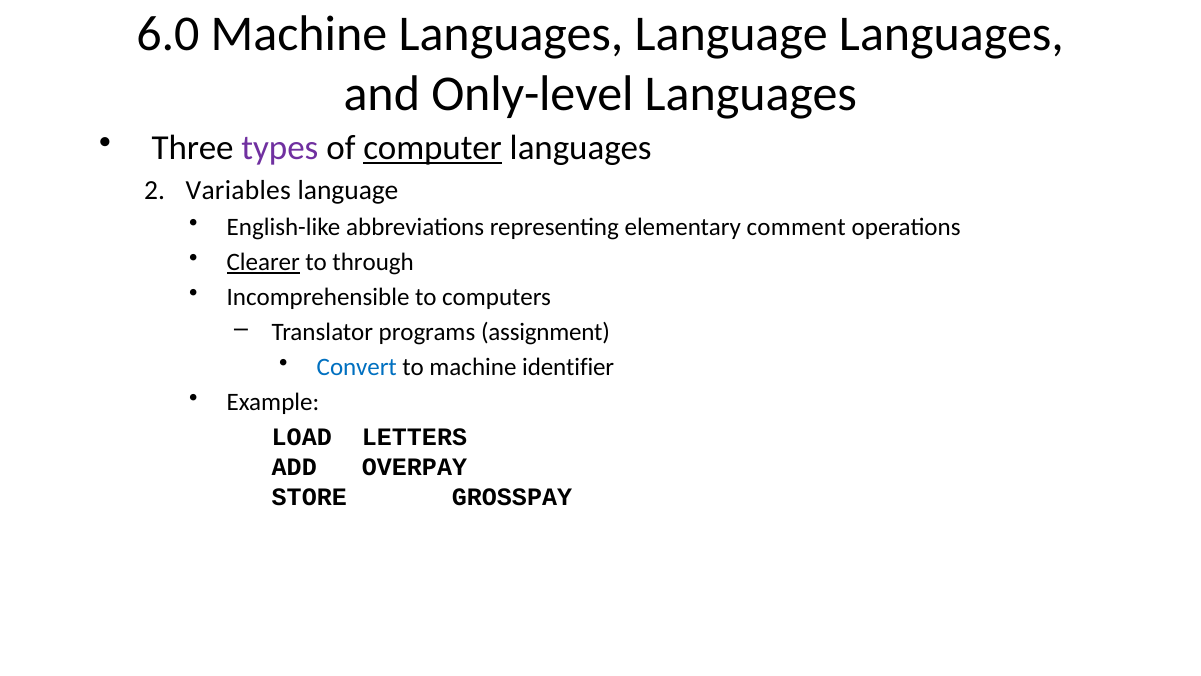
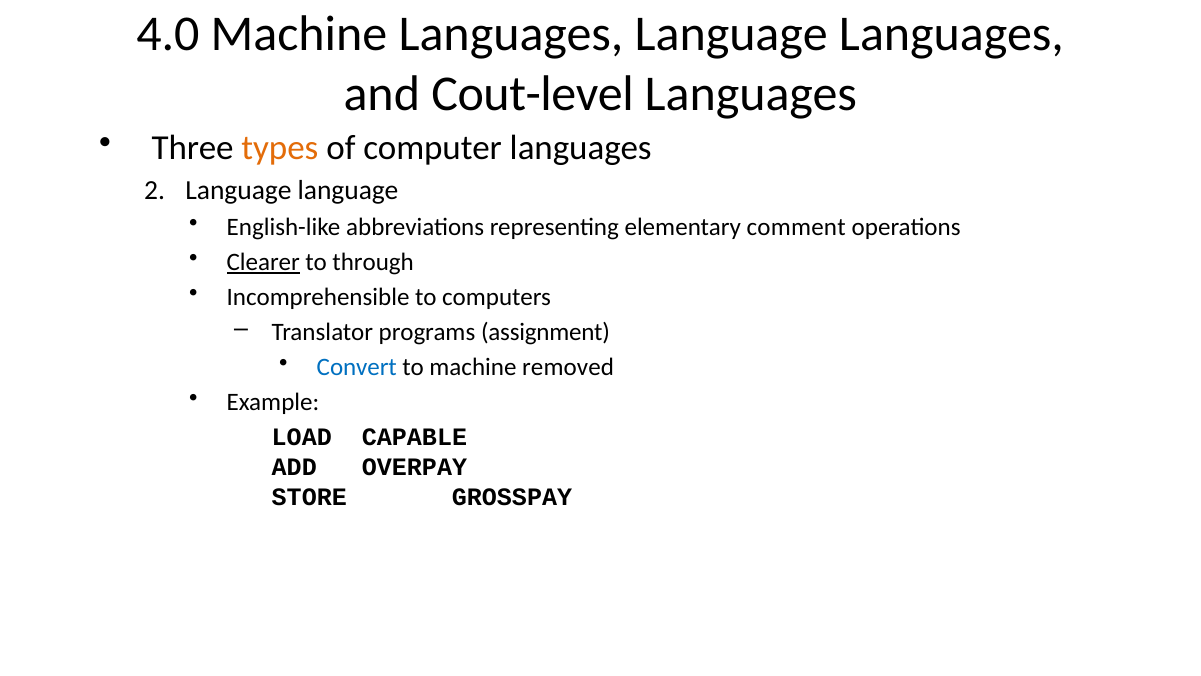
6.0: 6.0 -> 4.0
Only-level: Only-level -> Cout-level
types colour: purple -> orange
computer underline: present -> none
Variables at (238, 191): Variables -> Language
identifier: identifier -> removed
LETTERS: LETTERS -> CAPABLE
